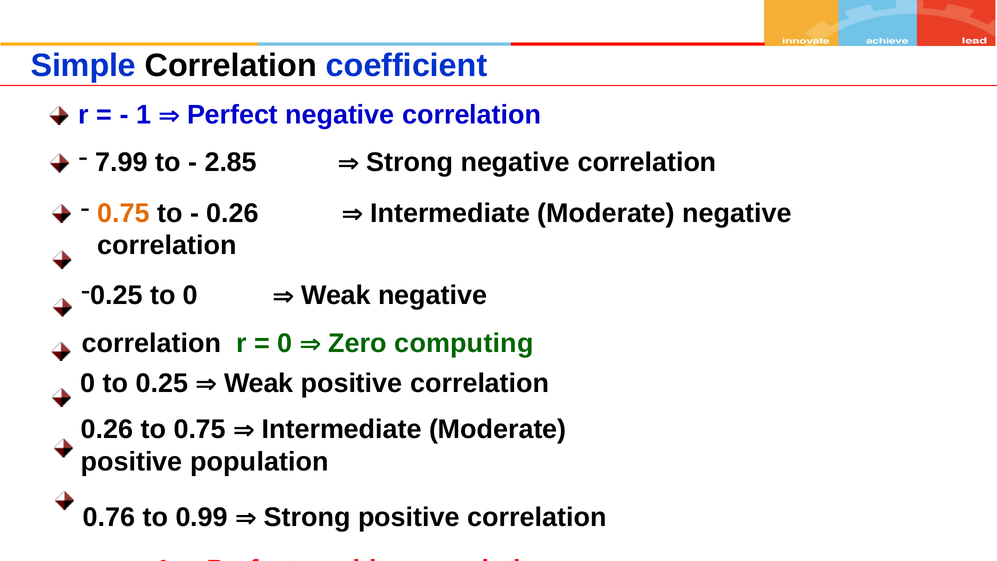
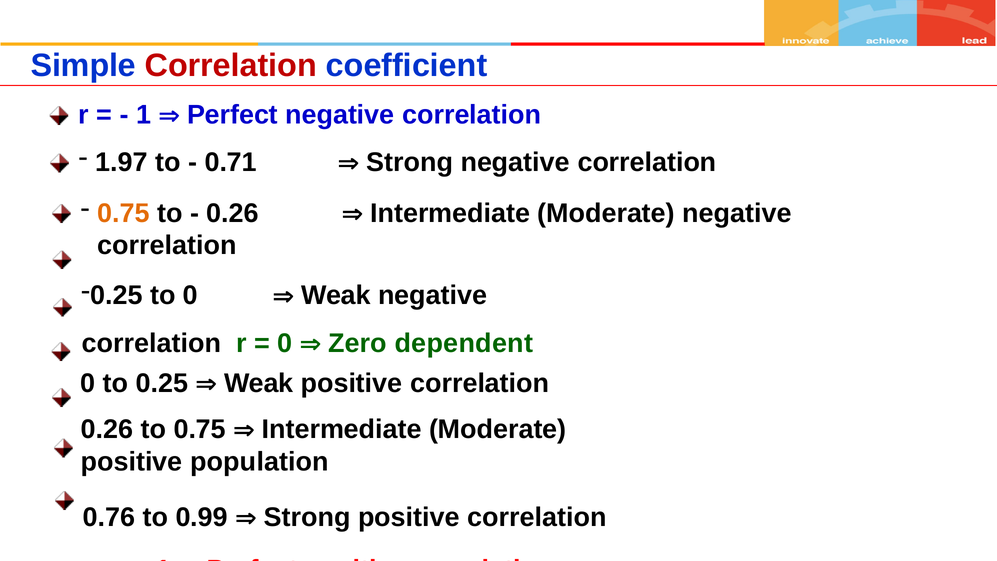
Correlation at (231, 65) colour: black -> red
7.99: 7.99 -> 1.97
2.85: 2.85 -> 0.71
computing: computing -> dependent
